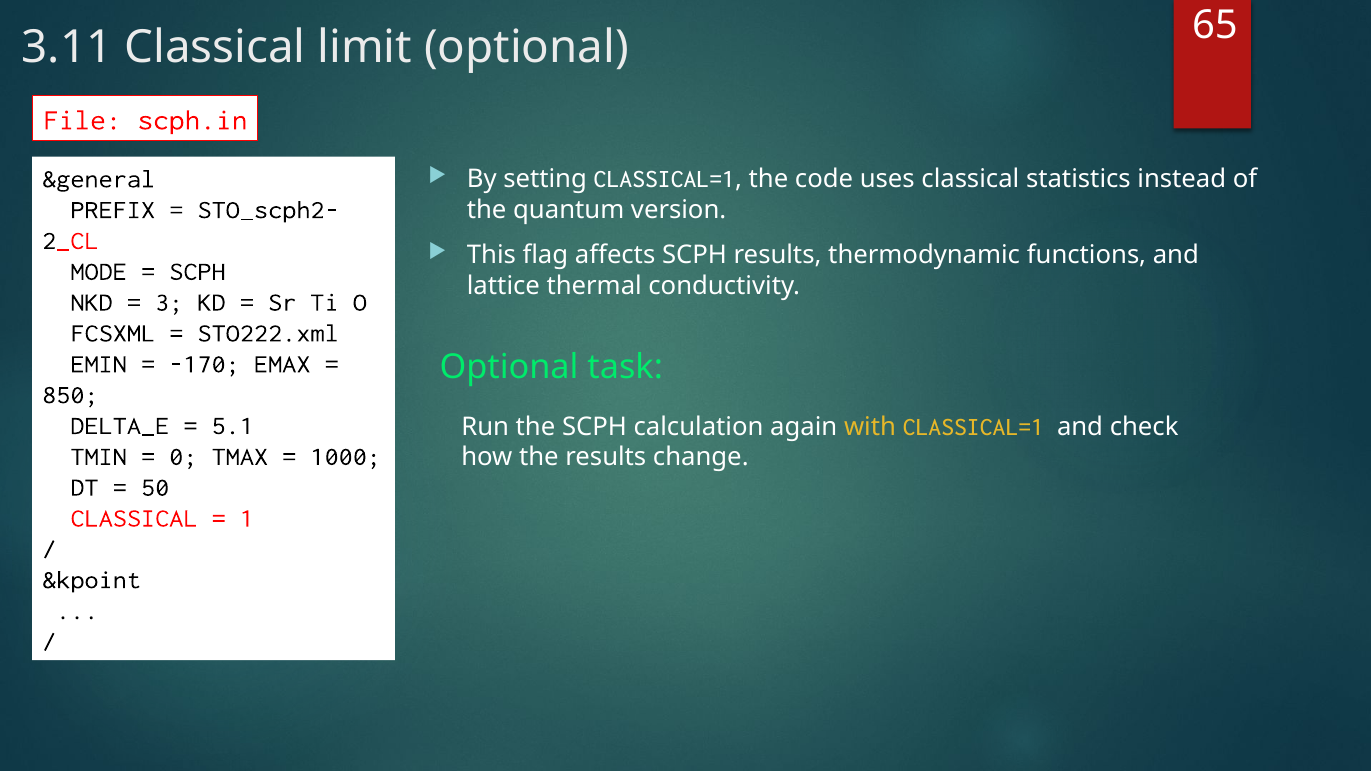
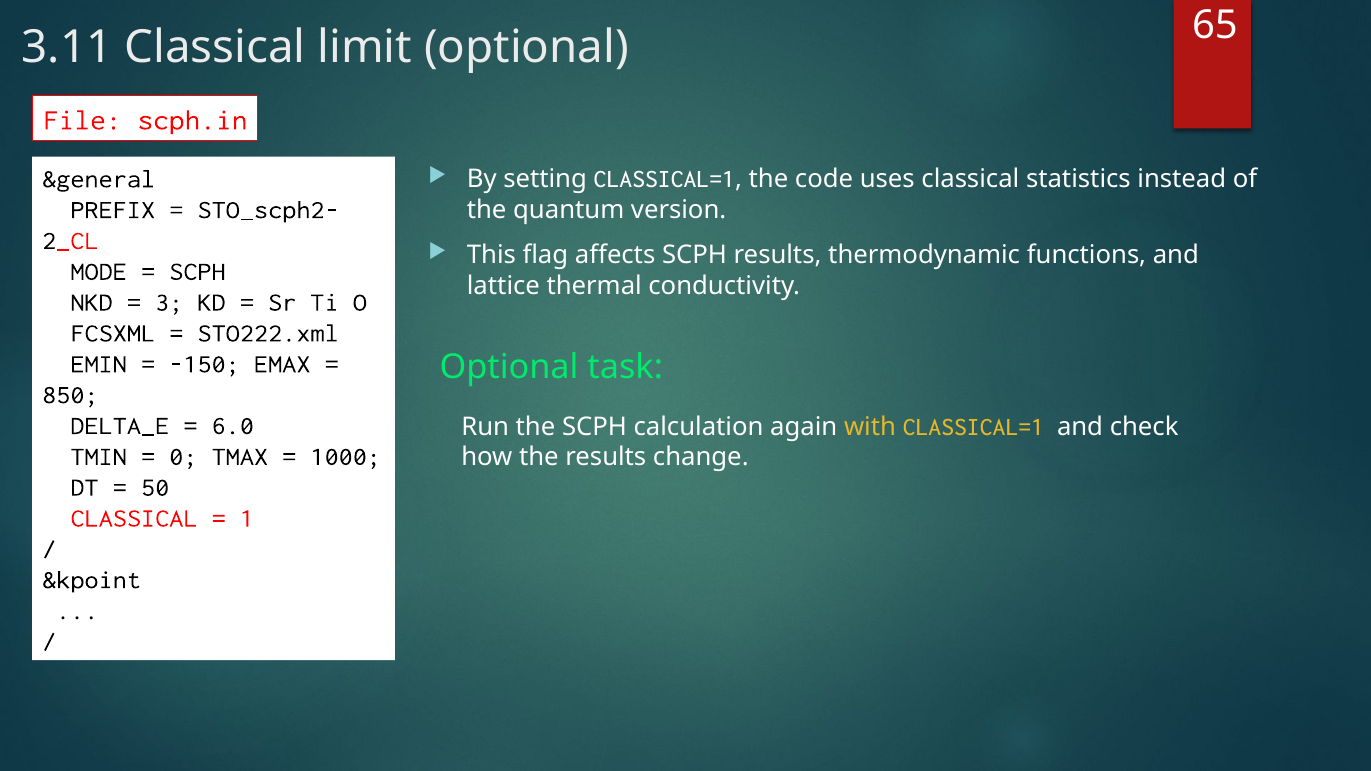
-170: -170 -> -150
5.1: 5.1 -> 6.0
